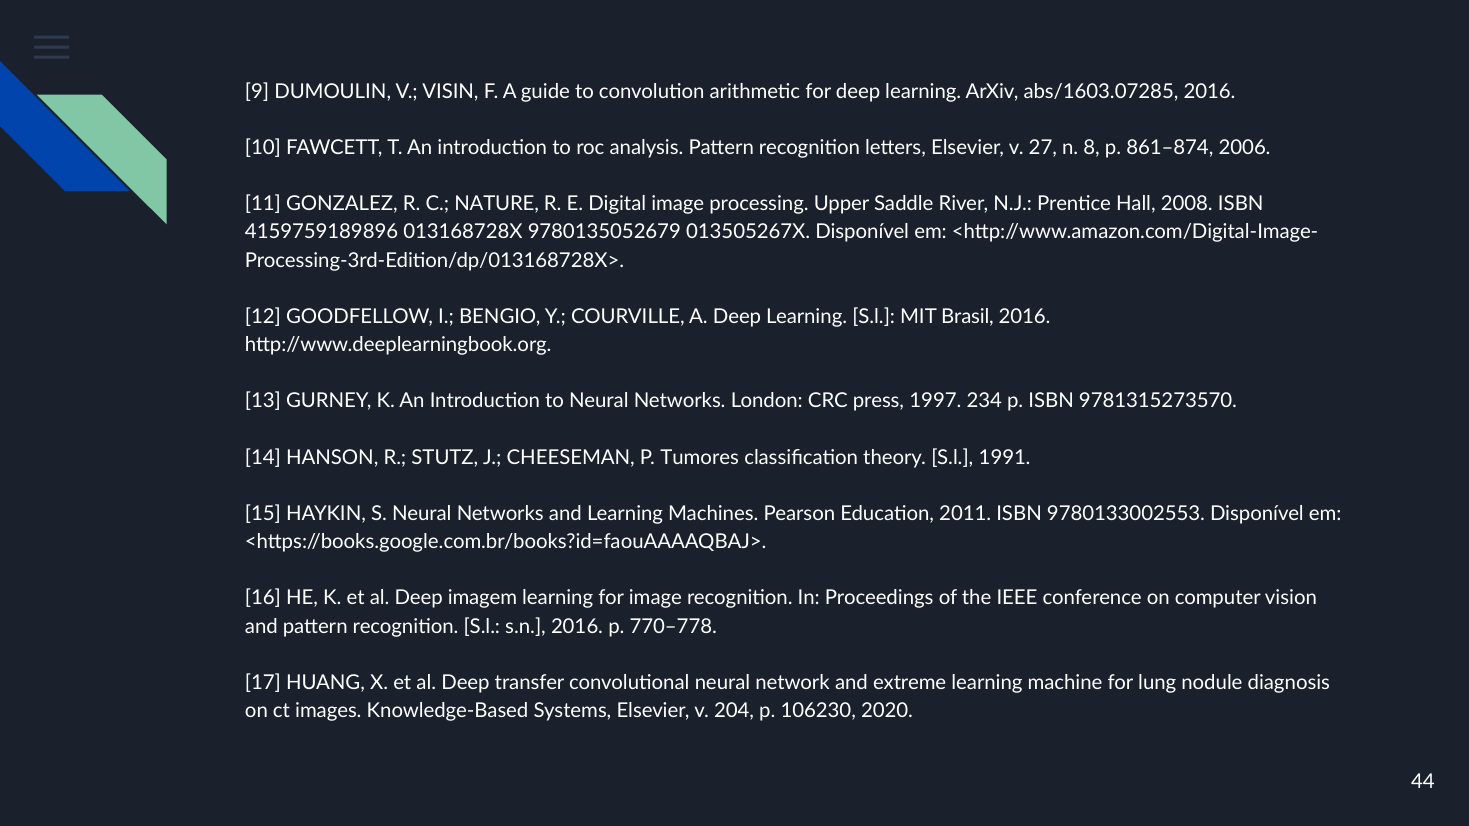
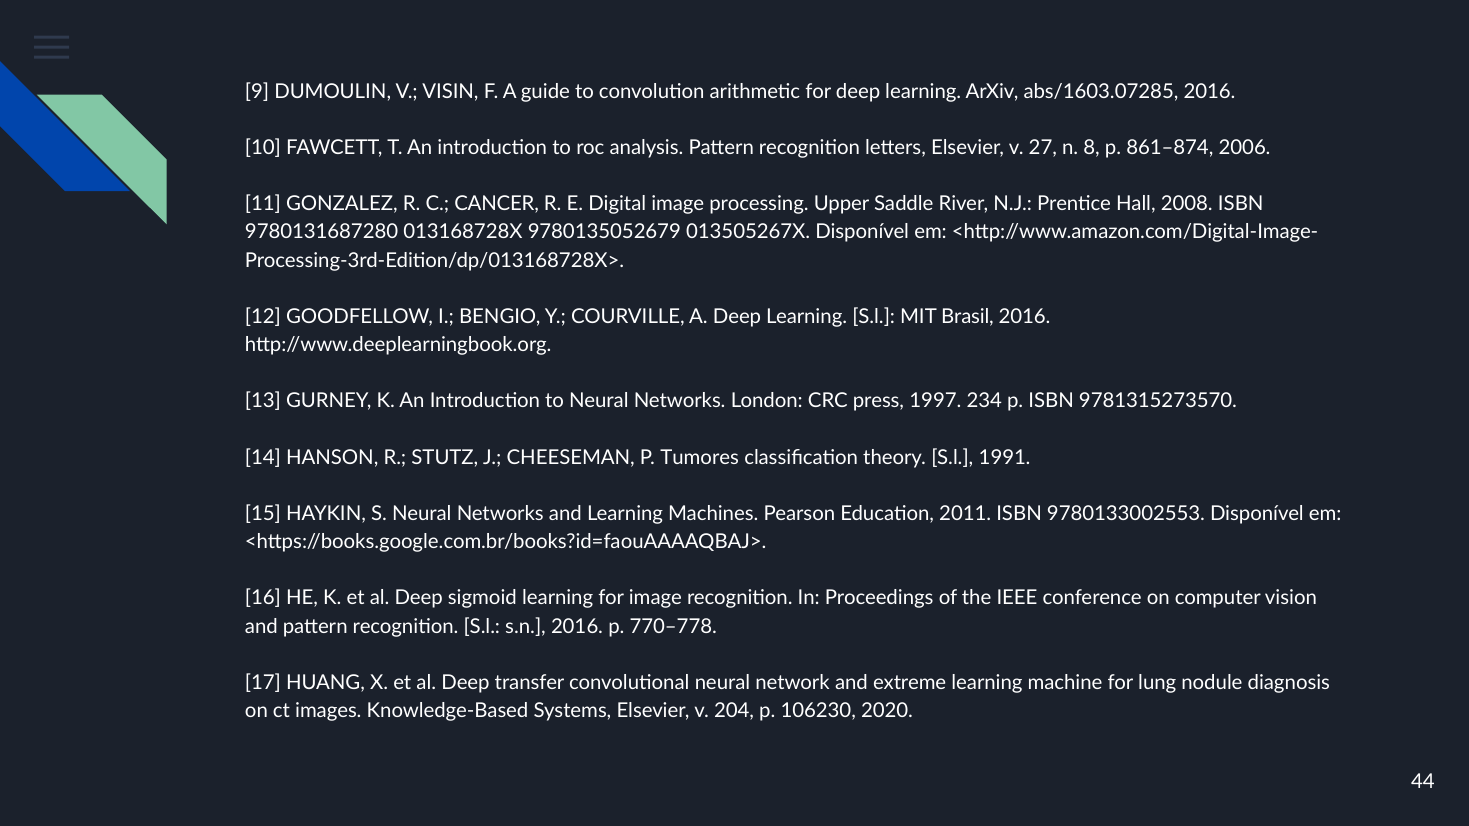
NATURE: NATURE -> CANCER
4159759189896: 4159759189896 -> 9780131687280
imagem: imagem -> sigmoid
